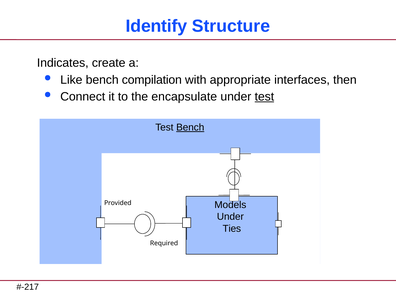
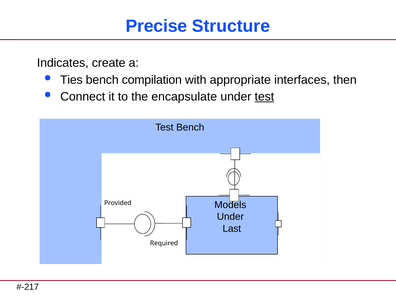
Identify: Identify -> Precise
Like: Like -> Ties
Bench at (190, 127) underline: present -> none
Ties: Ties -> Last
